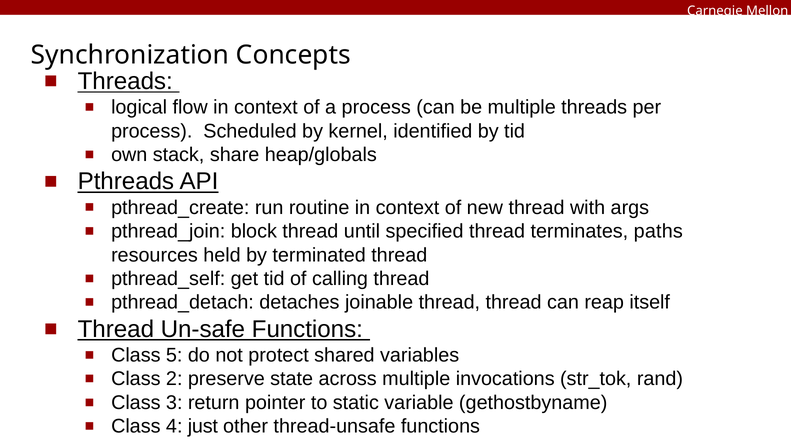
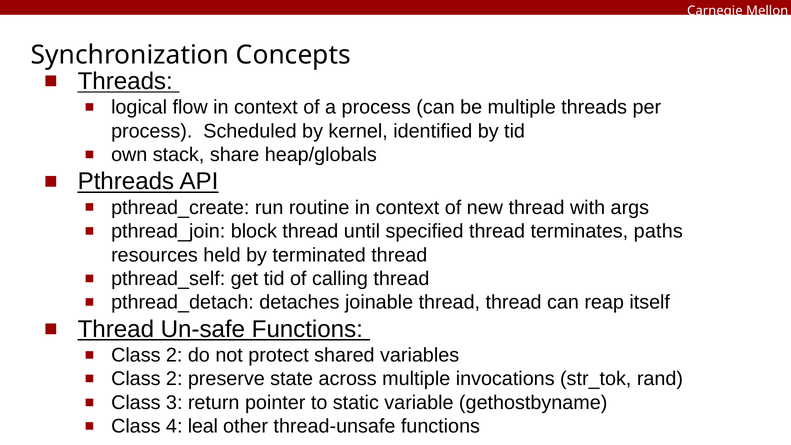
5 at (174, 355): 5 -> 2
just: just -> leal
